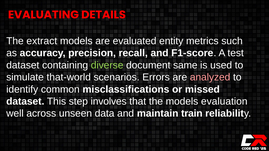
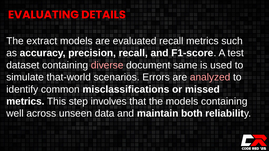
evaluated entity: entity -> recall
diverse colour: light green -> pink
dataset at (25, 102): dataset -> metrics
models evaluation: evaluation -> containing
train: train -> both
